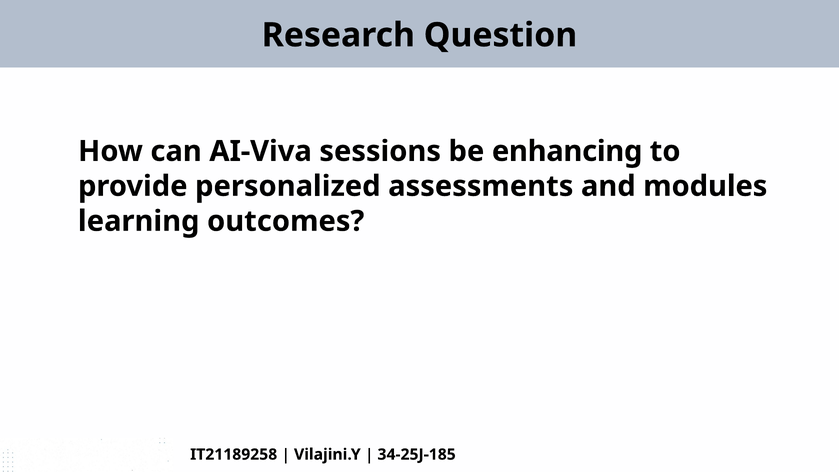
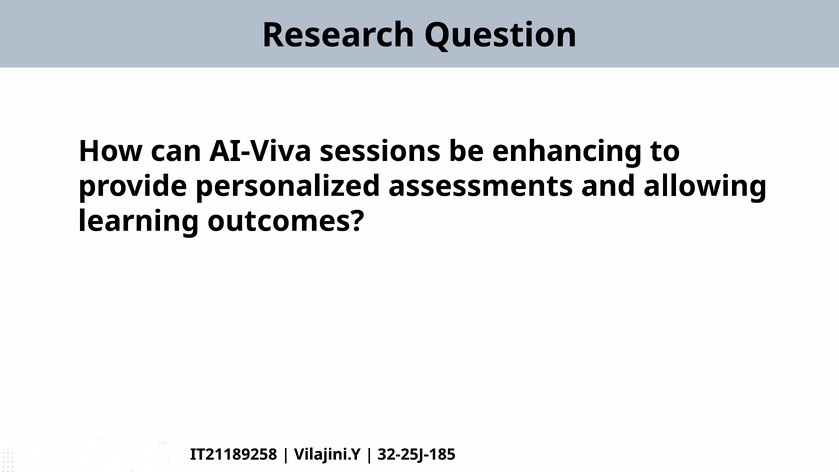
modules: modules -> allowing
34-25J-185: 34-25J-185 -> 32-25J-185
